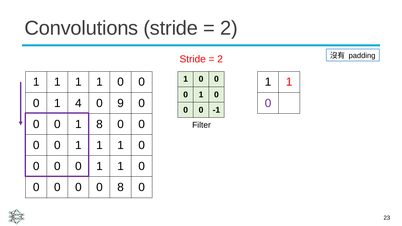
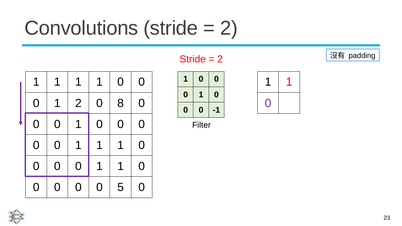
1 4: 4 -> 2
9: 9 -> 8
8 at (99, 124): 8 -> 0
0 8: 8 -> 5
